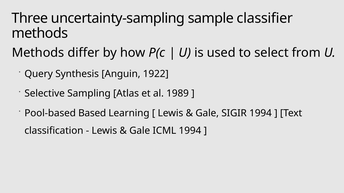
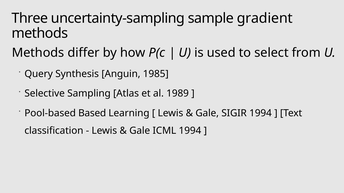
classifier: classifier -> gradient
1922: 1922 -> 1985
